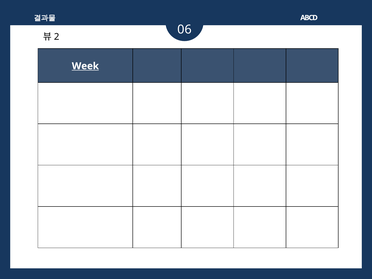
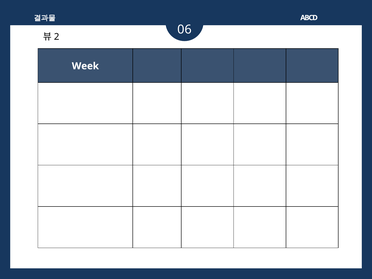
Week underline: present -> none
